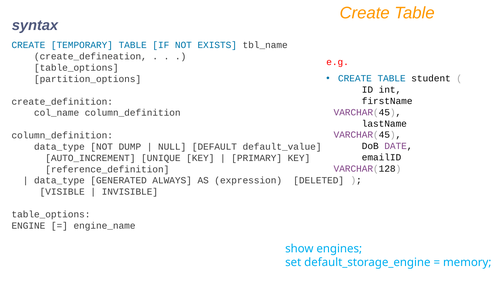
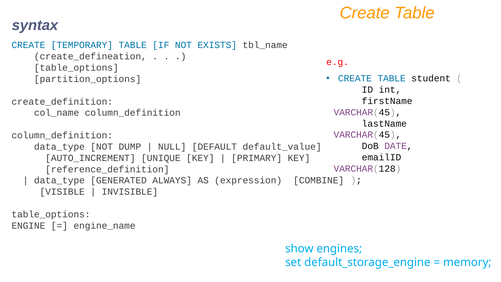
DELETED: DELETED -> COMBINE
